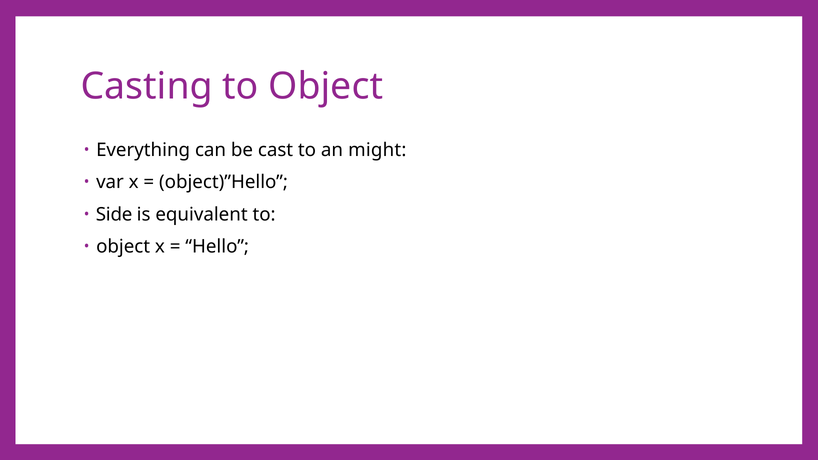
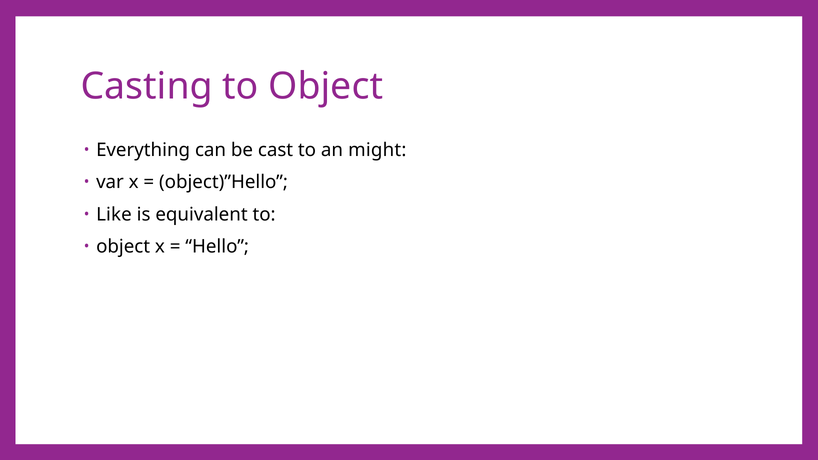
Side: Side -> Like
